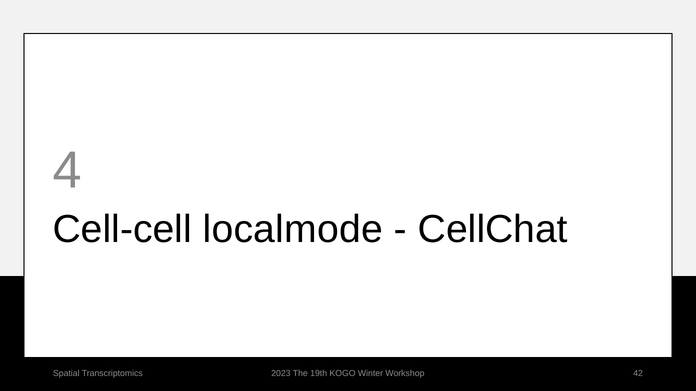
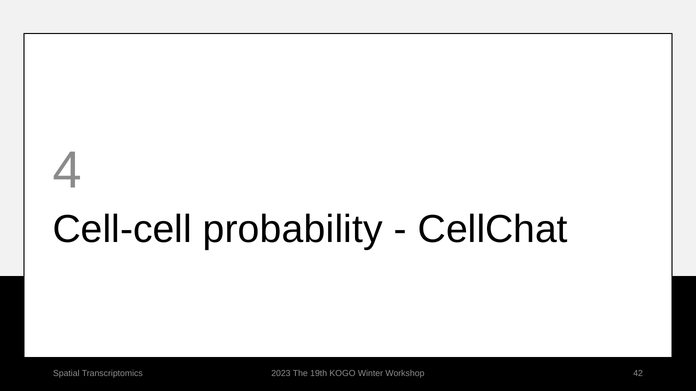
localmode: localmode -> probability
